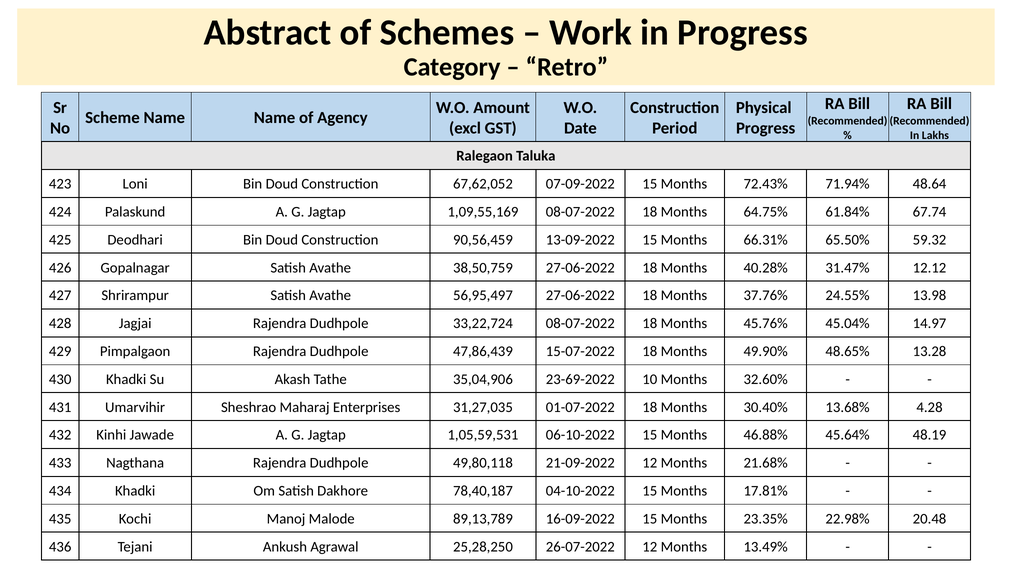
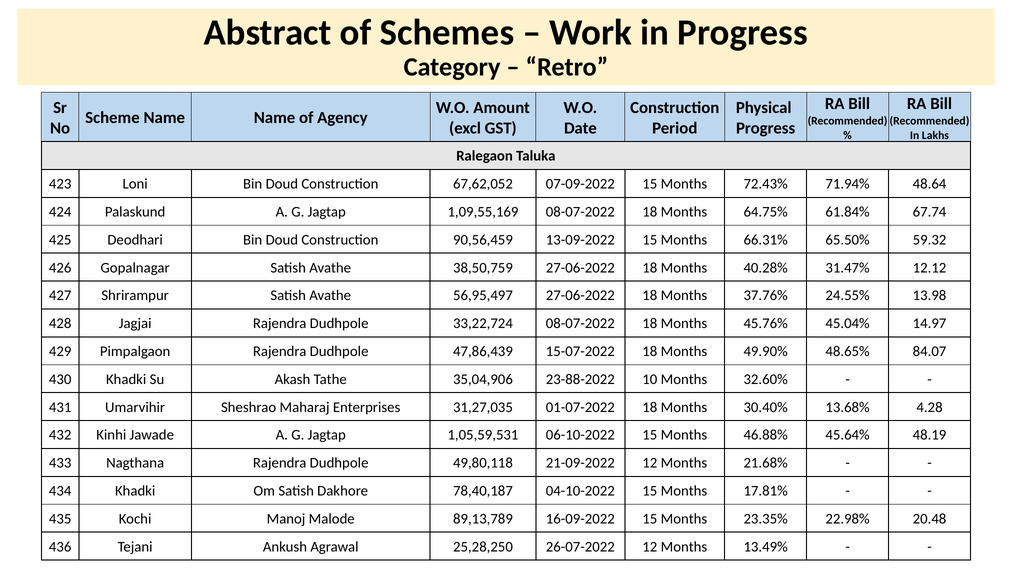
13.28: 13.28 -> 84.07
23-69-2022: 23-69-2022 -> 23-88-2022
